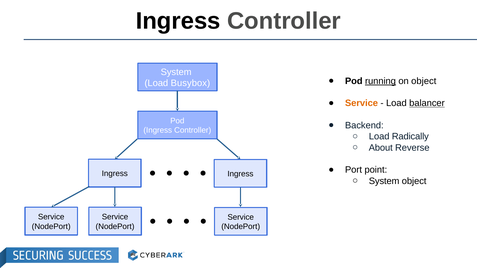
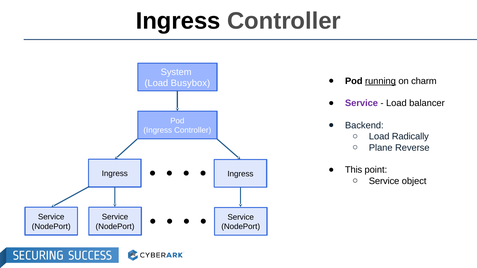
on object: object -> charm
Service at (362, 103) colour: orange -> purple
balancer underline: present -> none
About: About -> Plane
Port: Port -> This
System at (384, 181): System -> Service
